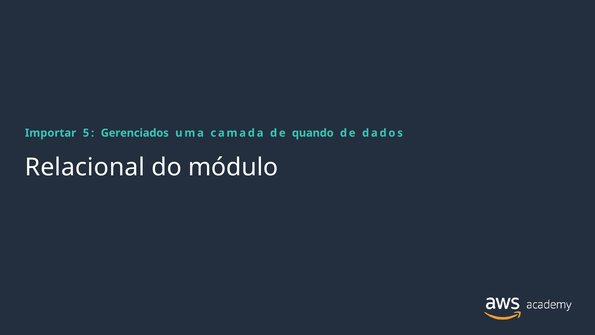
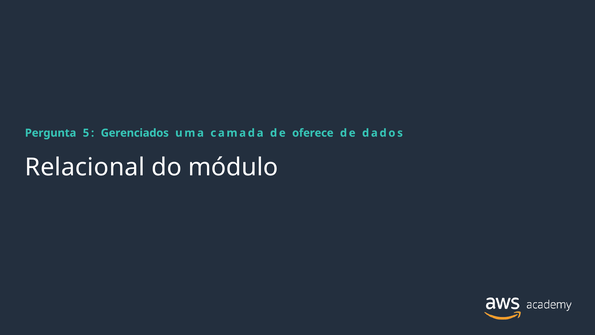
Importar: Importar -> Pergunta
quando: quando -> oferece
